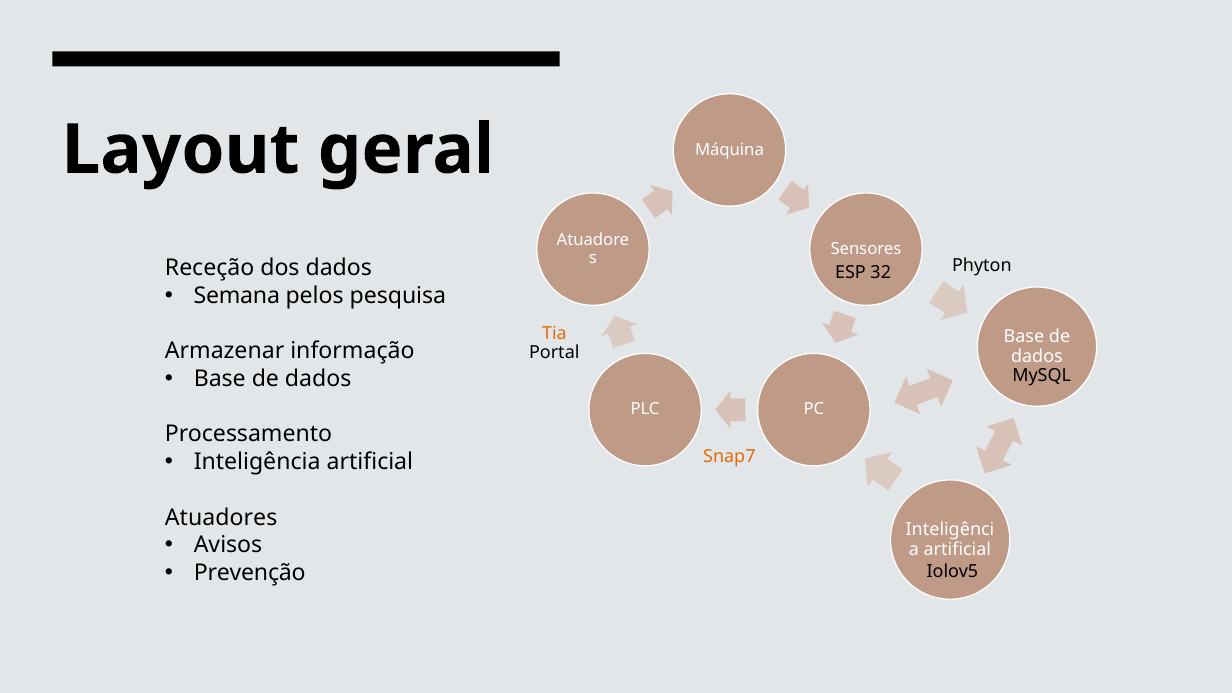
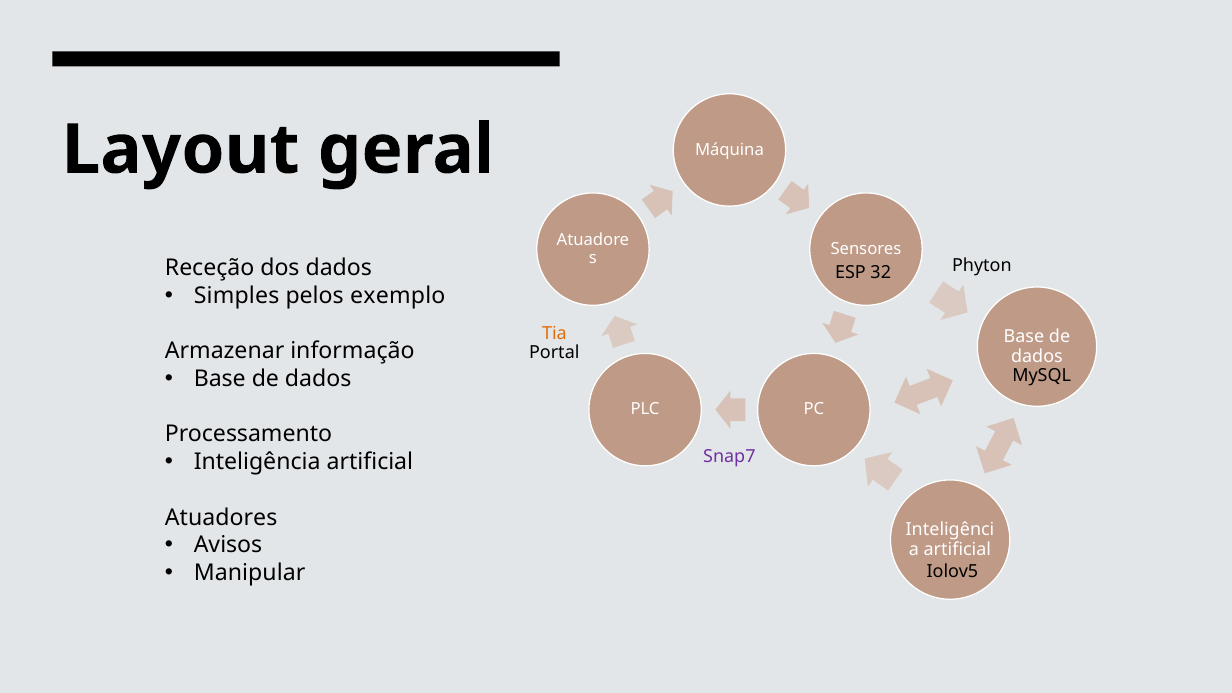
Semana: Semana -> Simples
pesquisa: pesquisa -> exemplo
Snap7 colour: orange -> purple
Prevenção: Prevenção -> Manipular
